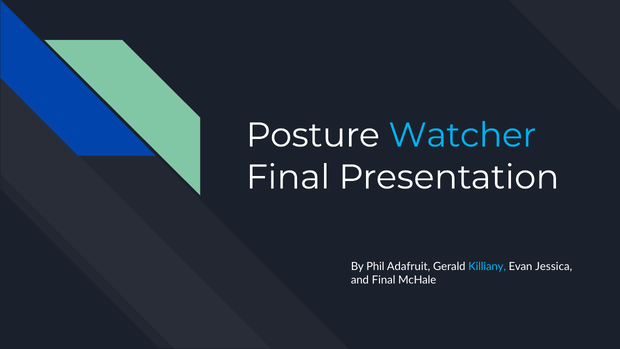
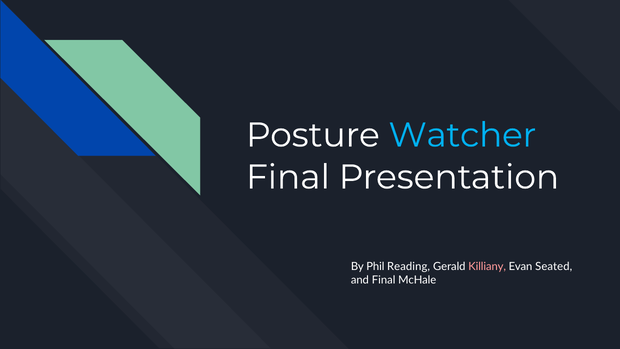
Adafruit: Adafruit -> Reading
Killiany colour: light blue -> pink
Jessica: Jessica -> Seated
